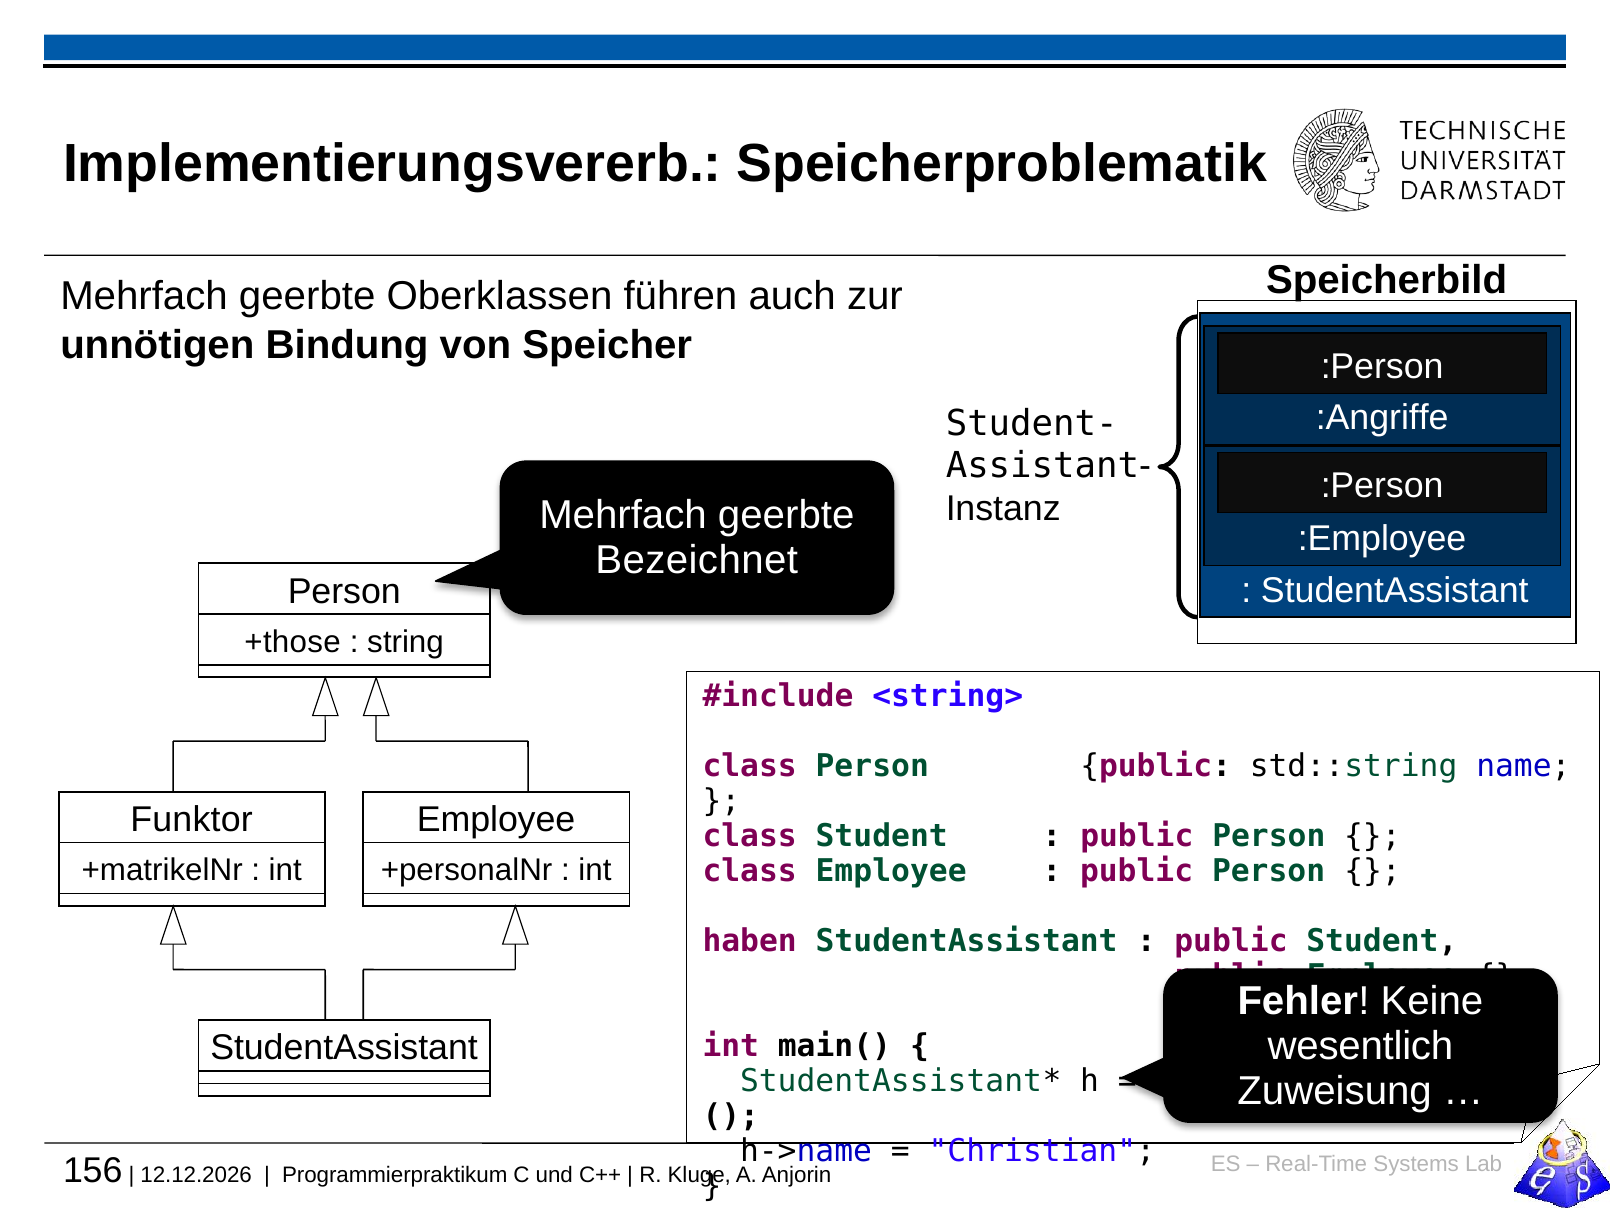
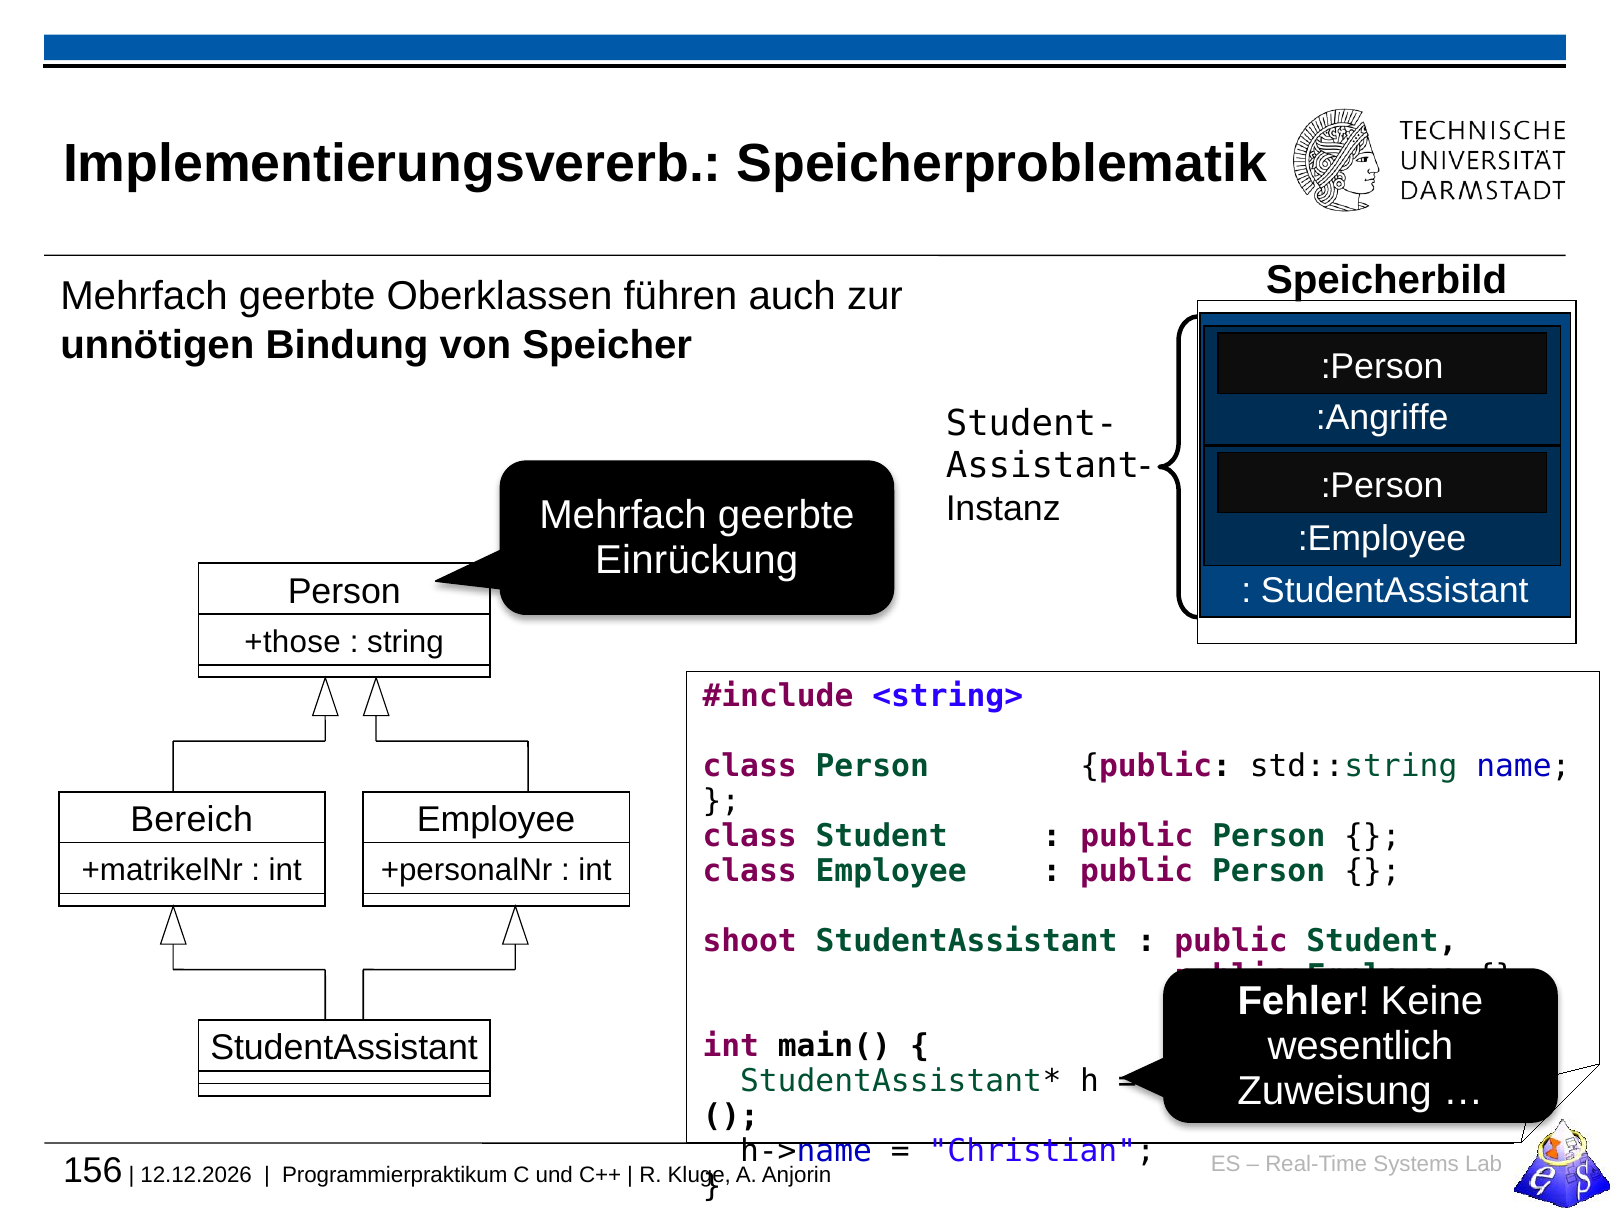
Bezeichnet: Bezeichnet -> Einrückung
Funktor: Funktor -> Bereich
haben: haben -> shoot
